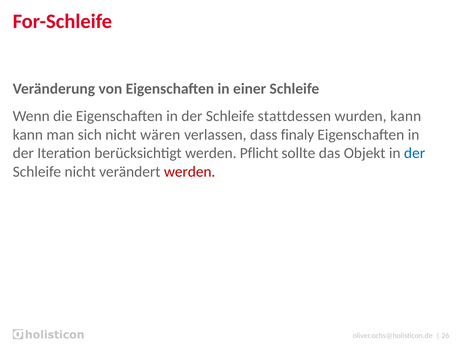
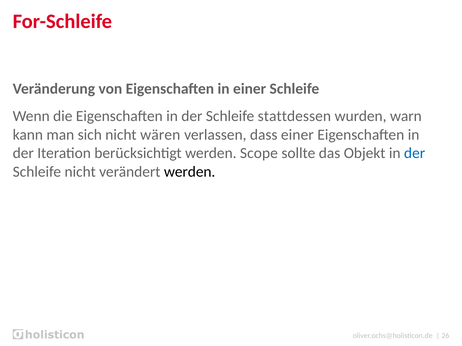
wurden kann: kann -> warn
dass finaly: finaly -> einer
Pflicht: Pflicht -> Scope
werden at (190, 172) colour: red -> black
